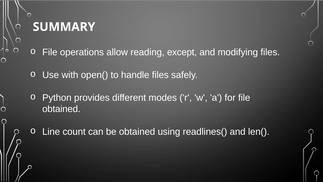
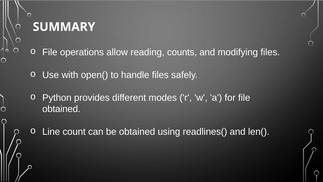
except: except -> counts
